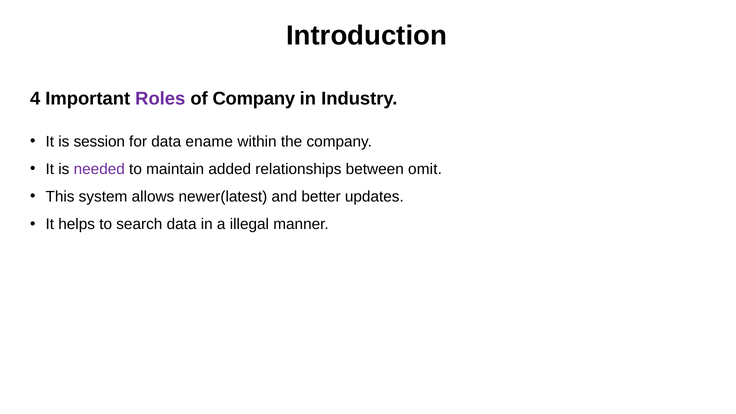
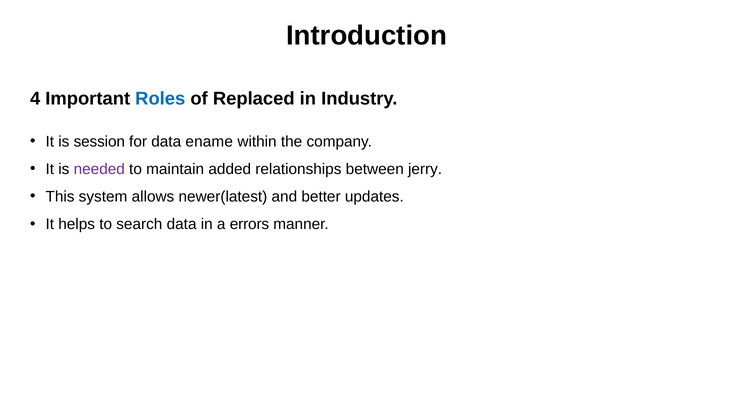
Roles colour: purple -> blue
of Company: Company -> Replaced
omit: omit -> jerry
illegal: illegal -> errors
